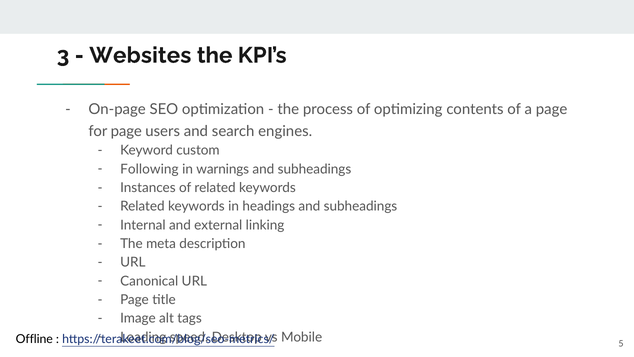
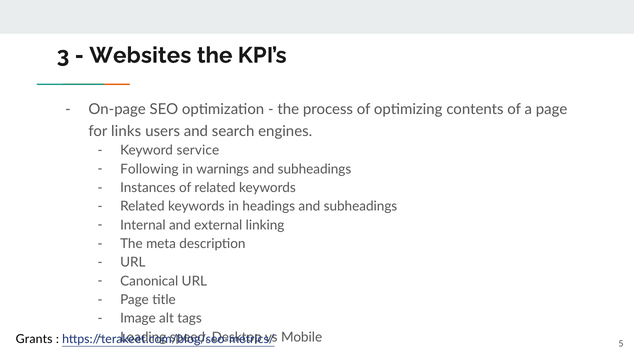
for page: page -> links
custom: custom -> service
Offline: Offline -> Grants
